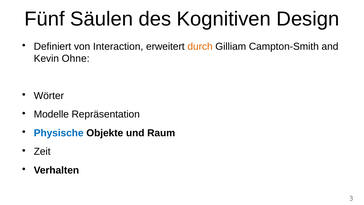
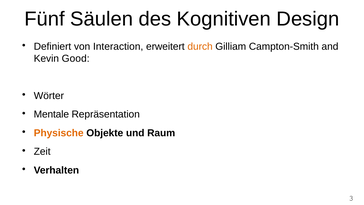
Ohne: Ohne -> Good
Modelle: Modelle -> Mentale
Physische colour: blue -> orange
